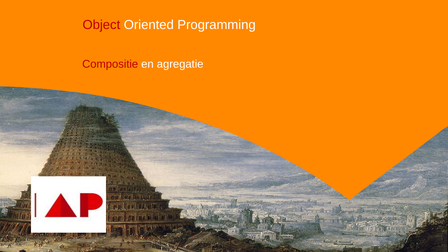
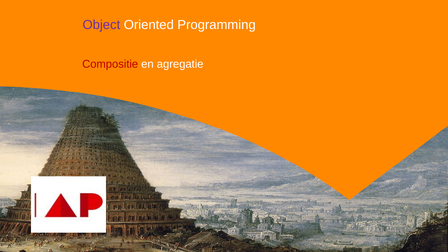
Object colour: red -> purple
